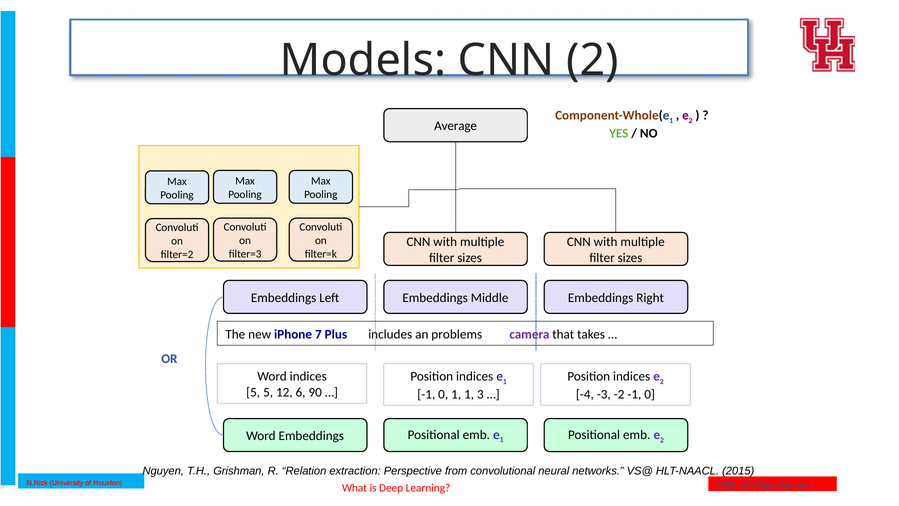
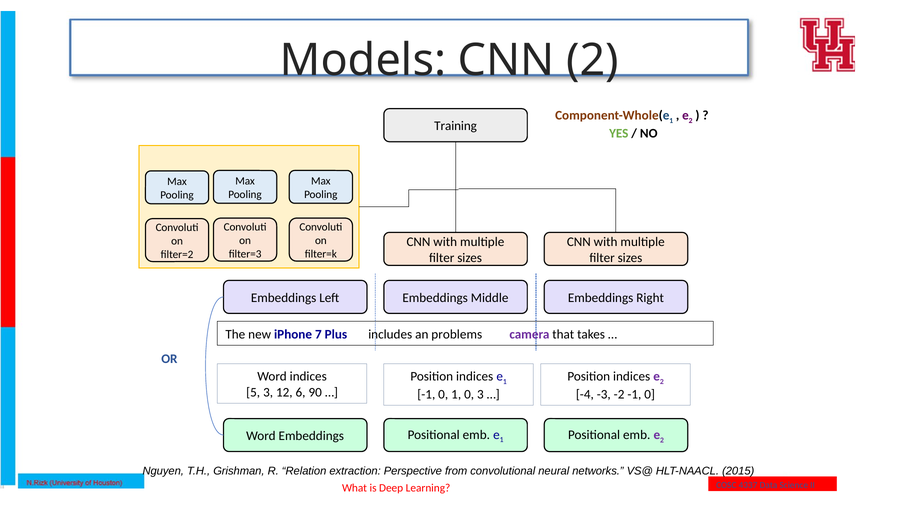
Average: Average -> Training
5 5: 5 -> 3
1 1: 1 -> 0
